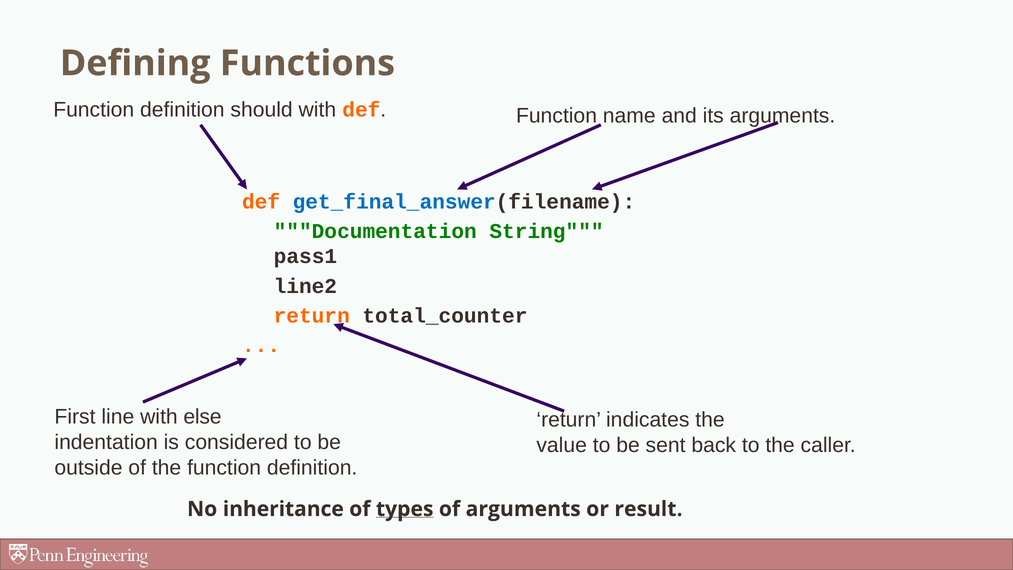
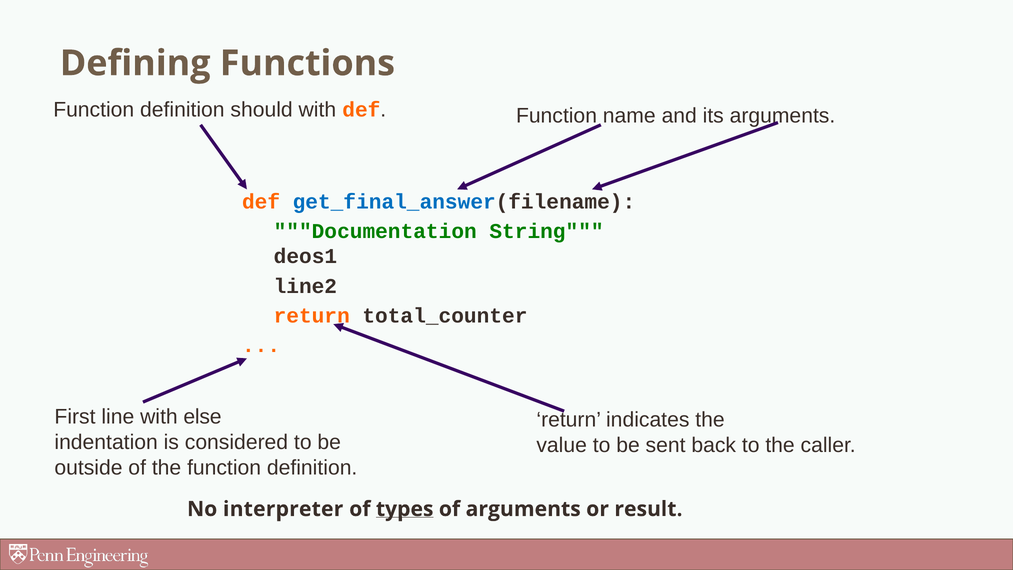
pass1: pass1 -> deos1
inheritance: inheritance -> interpreter
